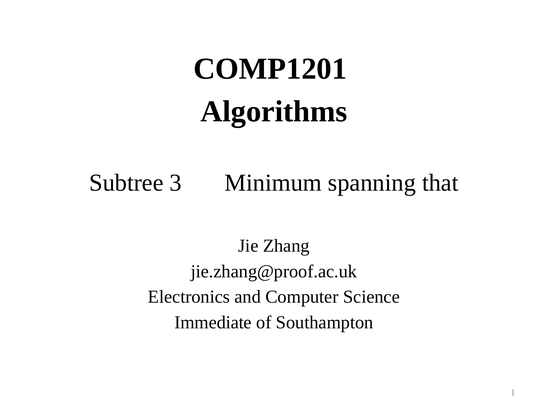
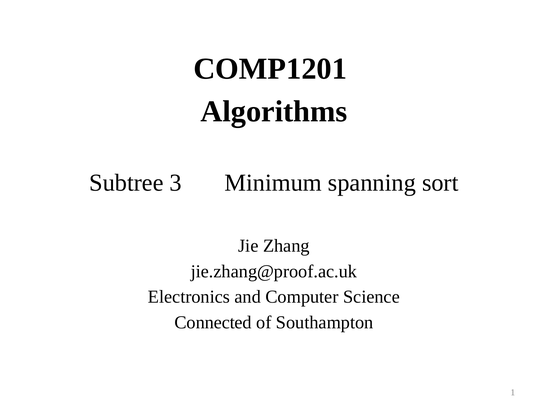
that: that -> sort
Immediate: Immediate -> Connected
